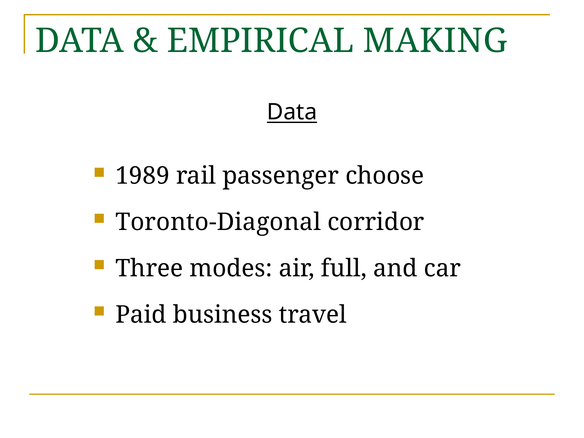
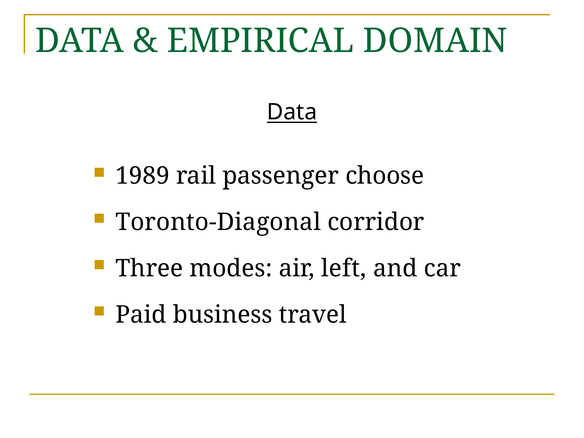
MAKING: MAKING -> DOMAIN
full: full -> left
